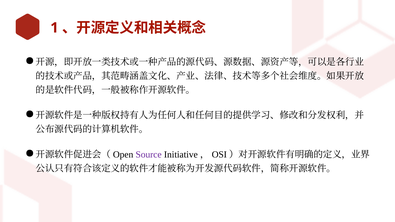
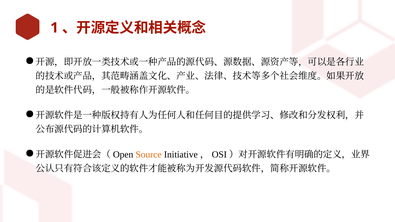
Source colour: purple -> orange
